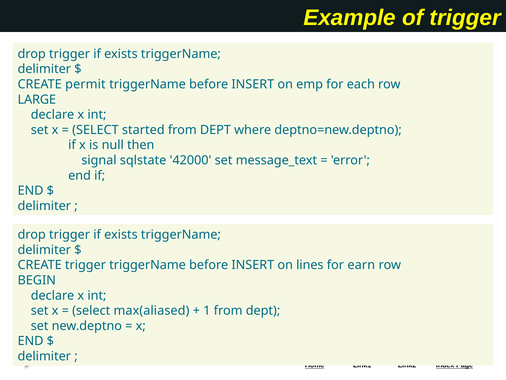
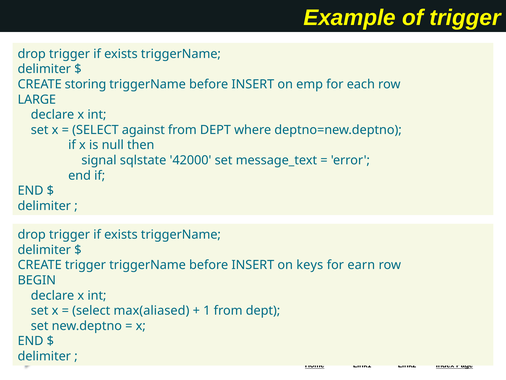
permit: permit -> storing
started: started -> against
lines: lines -> keys
